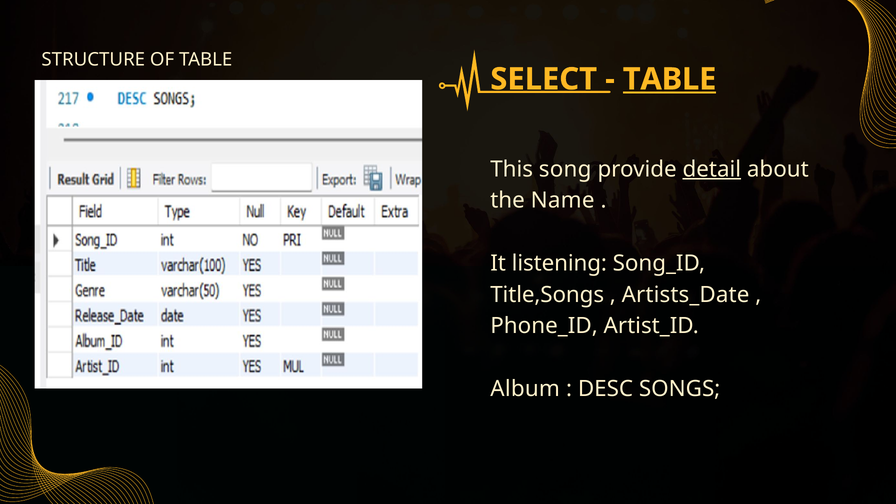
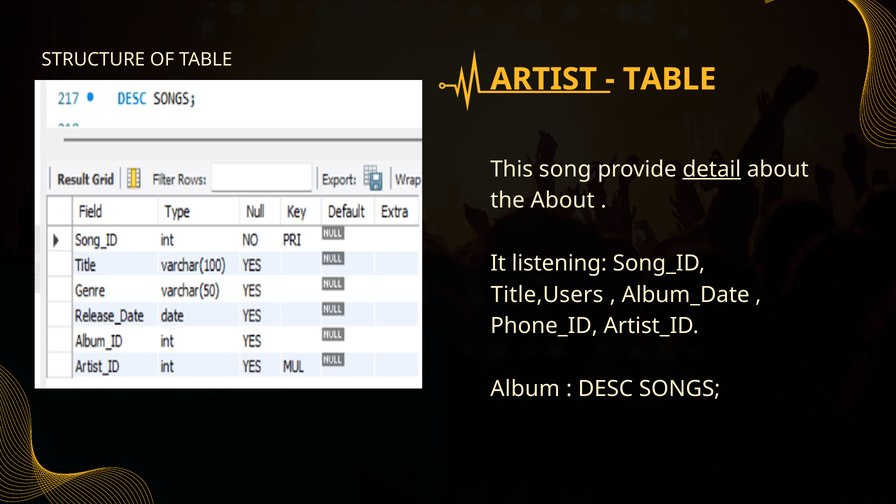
SELECT: SELECT -> ARTIST
TABLE at (670, 79) underline: present -> none
the Name: Name -> About
Title,Songs: Title,Songs -> Title,Users
Artists_Date: Artists_Date -> Album_Date
